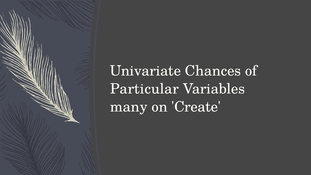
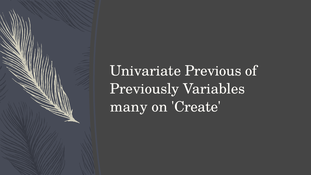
Chances: Chances -> Previous
Particular: Particular -> Previously
